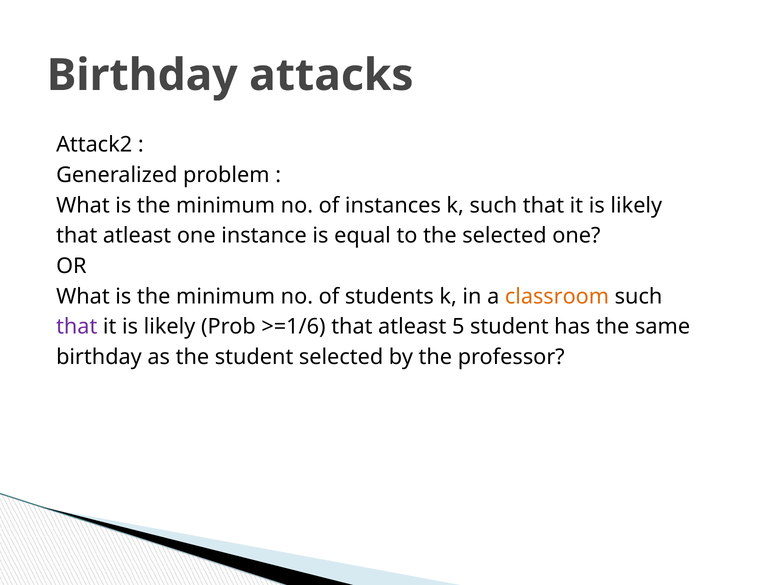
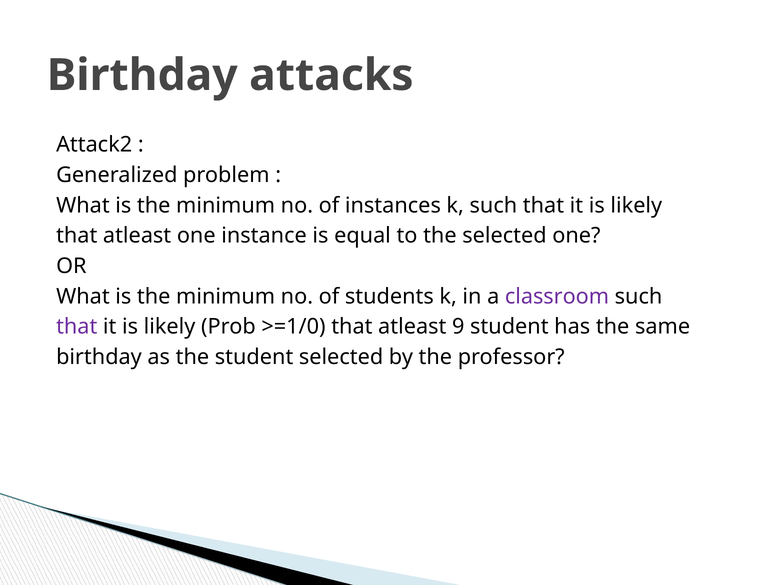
classroom colour: orange -> purple
>=1/6: >=1/6 -> >=1/0
5: 5 -> 9
